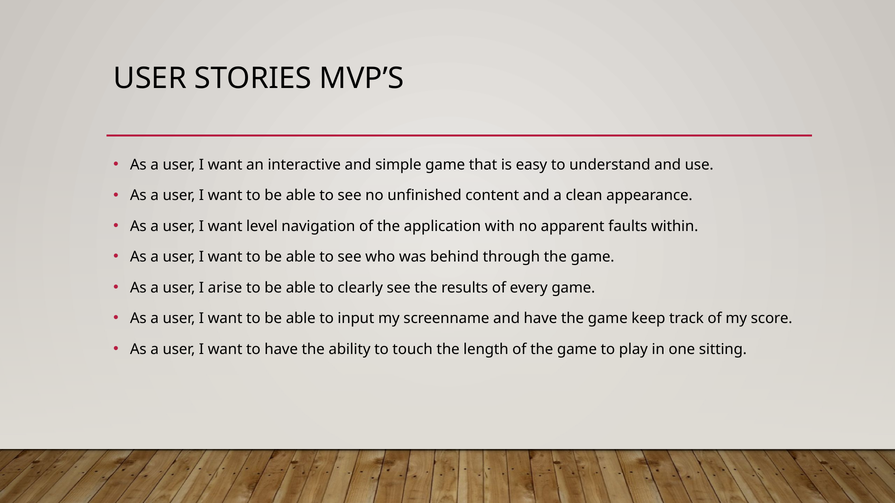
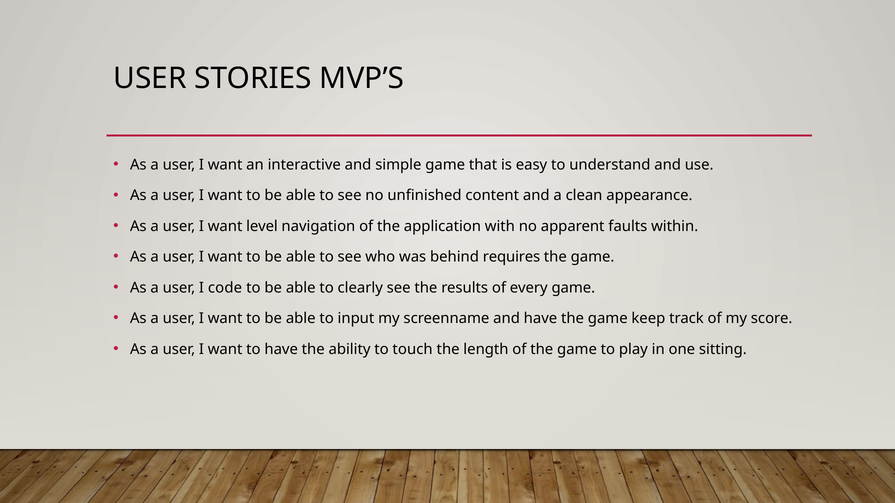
through: through -> requires
arise: arise -> code
